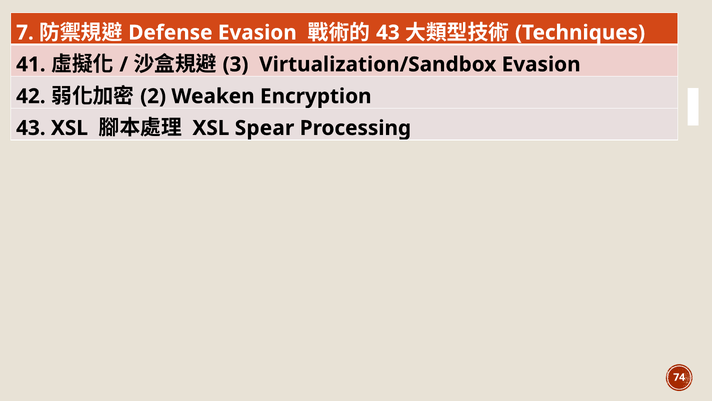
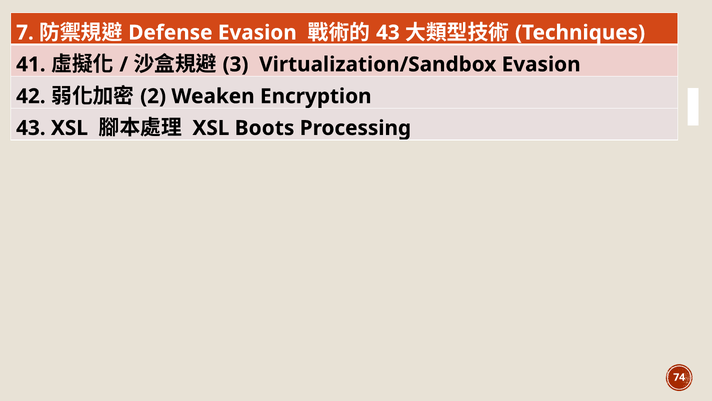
Spear: Spear -> Boots
